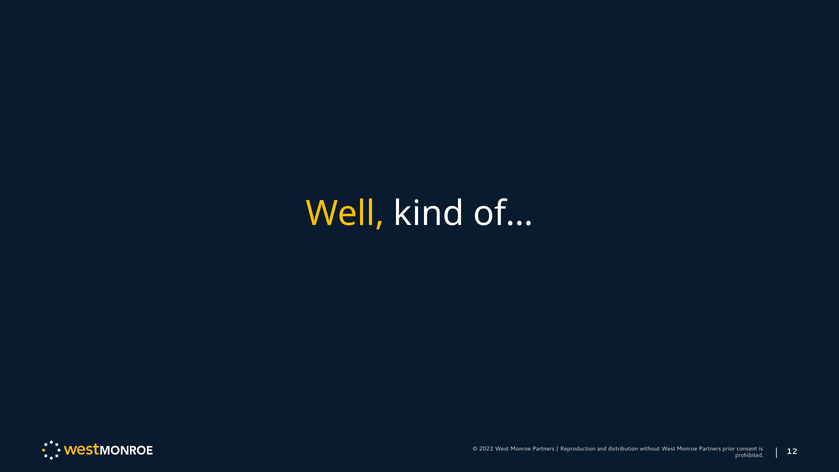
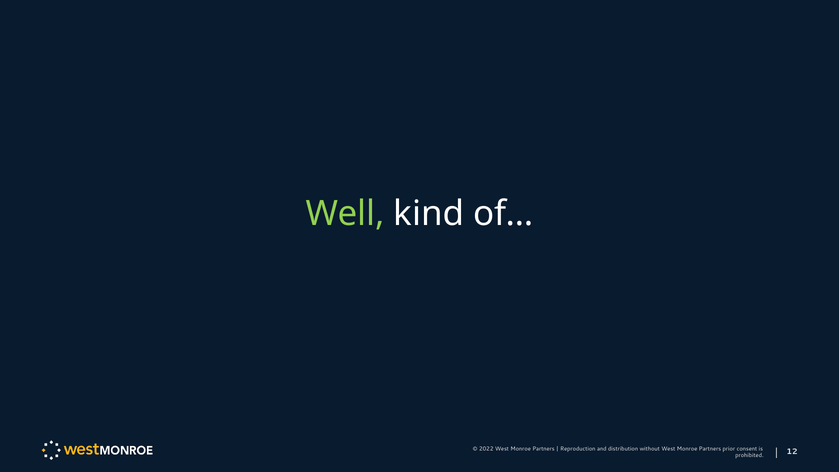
Well colour: yellow -> light green
